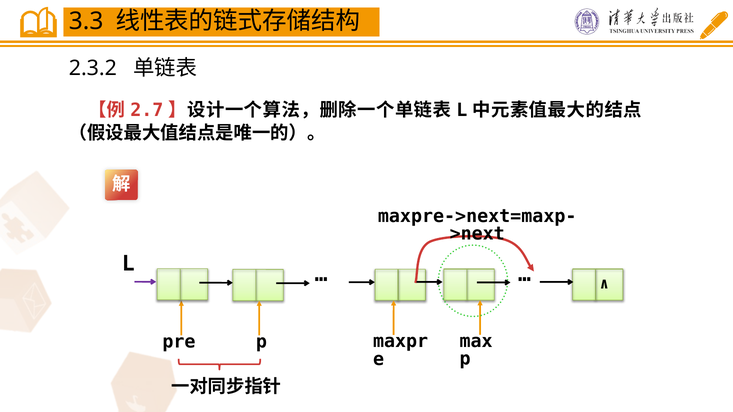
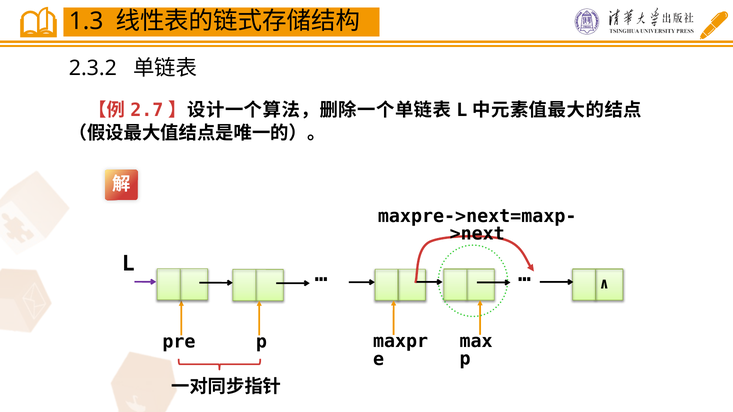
3.3: 3.3 -> 1.3
